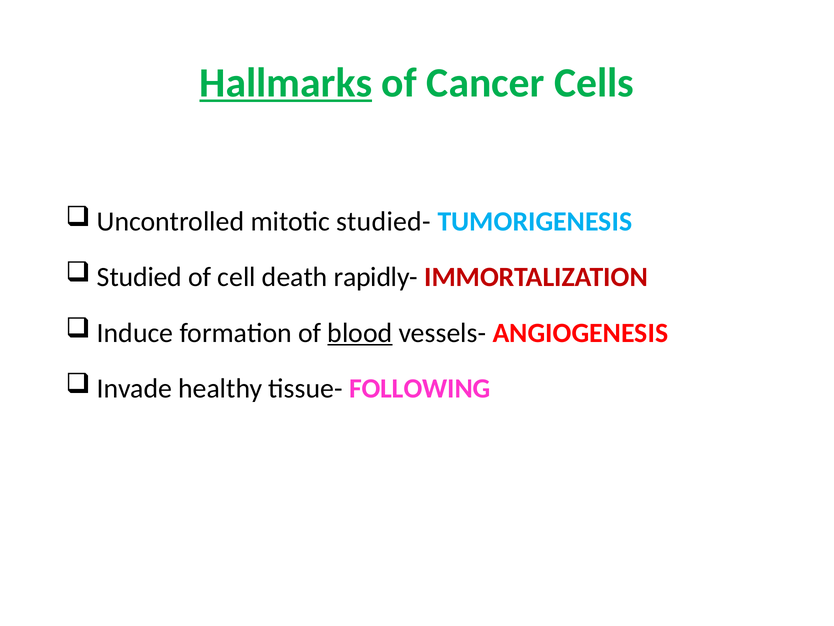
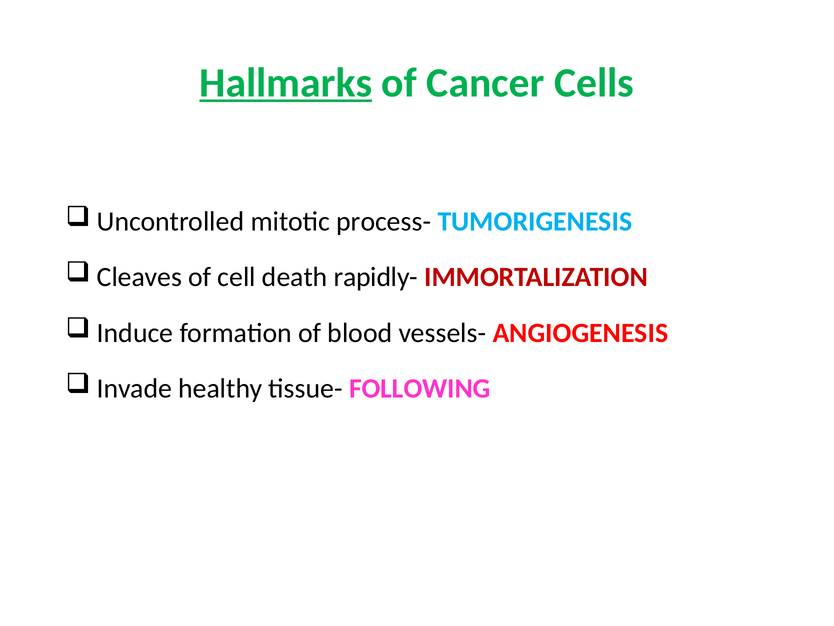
studied-: studied- -> process-
Studied: Studied -> Cleaves
blood underline: present -> none
